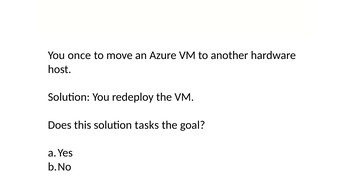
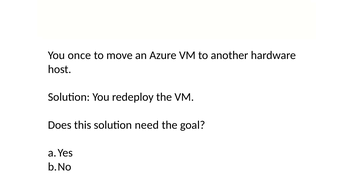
tasks: tasks -> need
